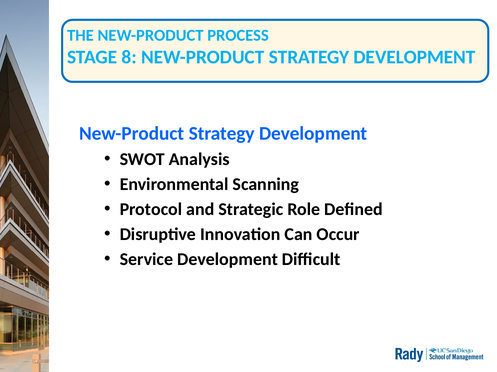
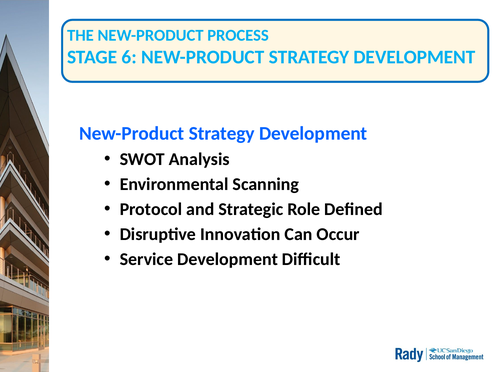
8: 8 -> 6
